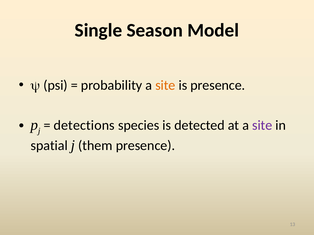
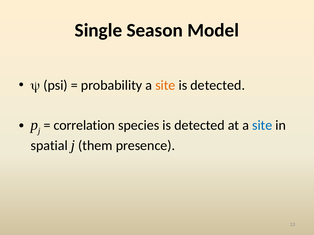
presence at (218, 85): presence -> detected
detections: detections -> correlation
site at (262, 126) colour: purple -> blue
